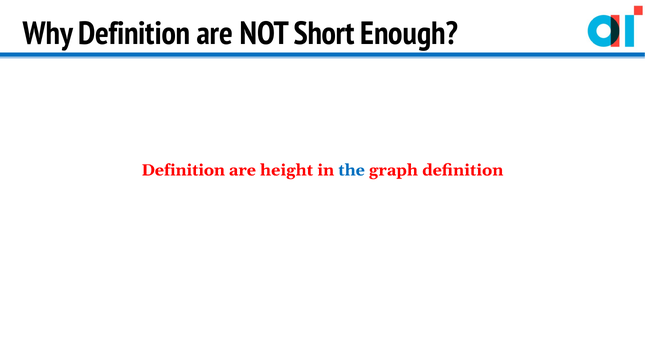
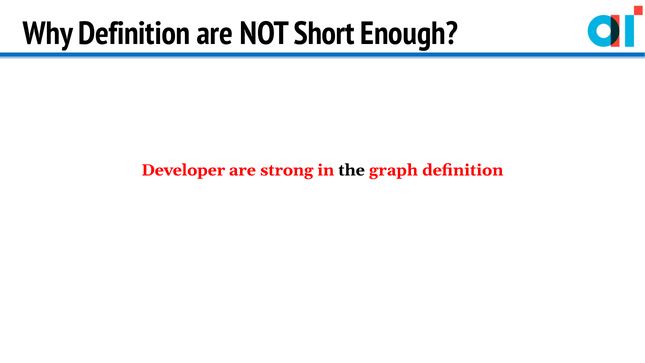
Definition at (183, 170): Definition -> Developer
height: height -> strong
the colour: blue -> black
